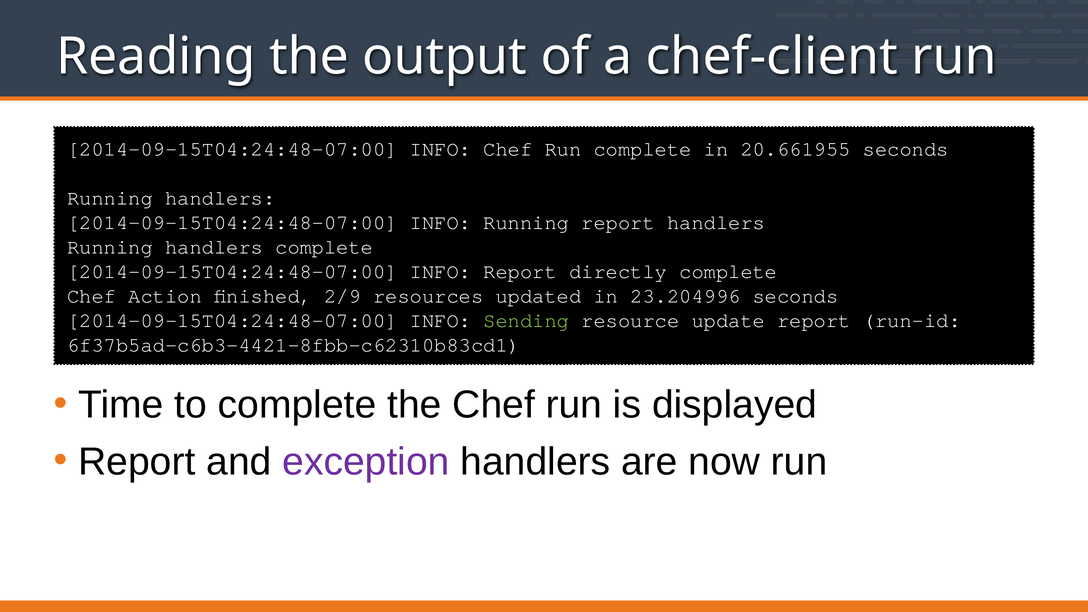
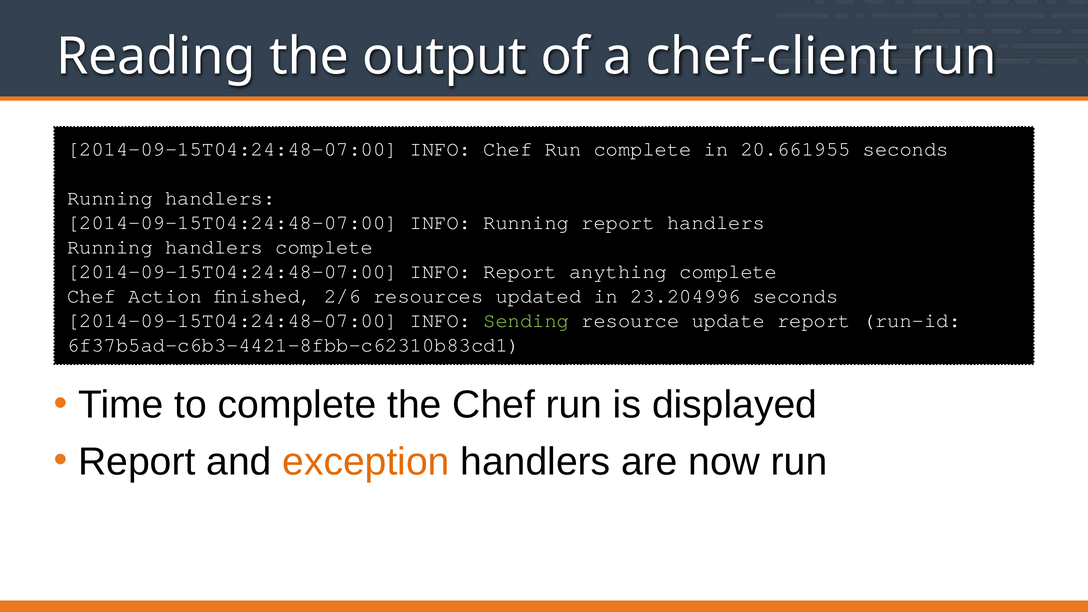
directly: directly -> anything
2/9: 2/9 -> 2/6
exception colour: purple -> orange
